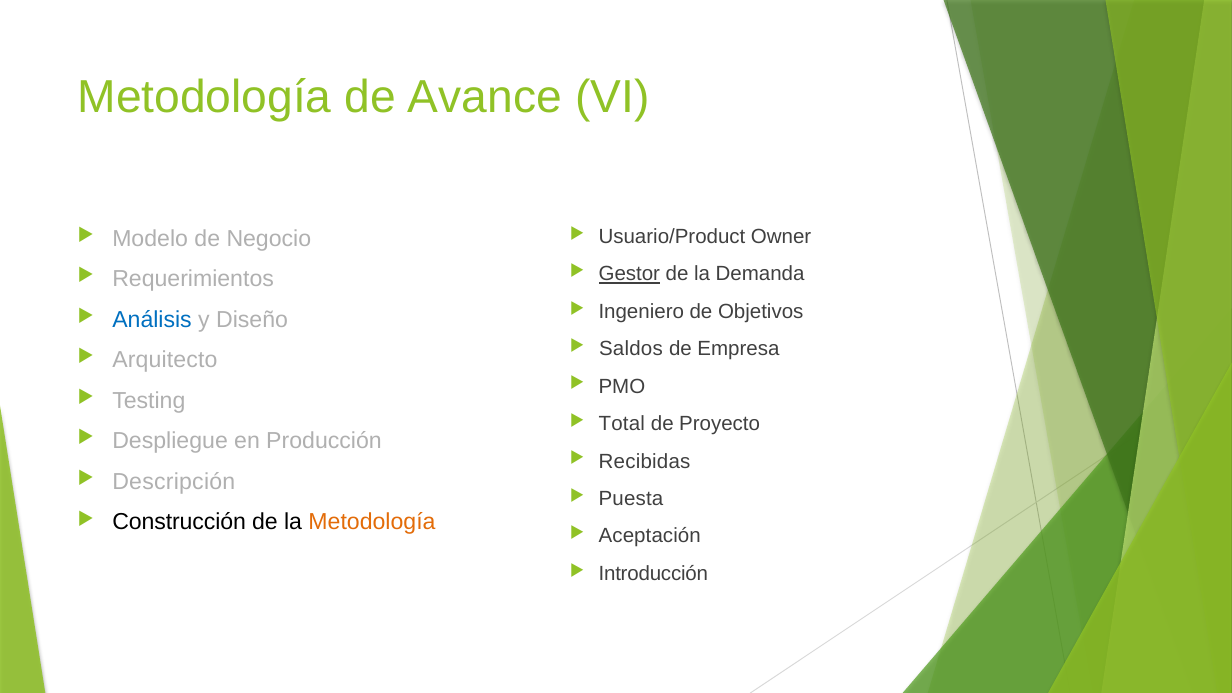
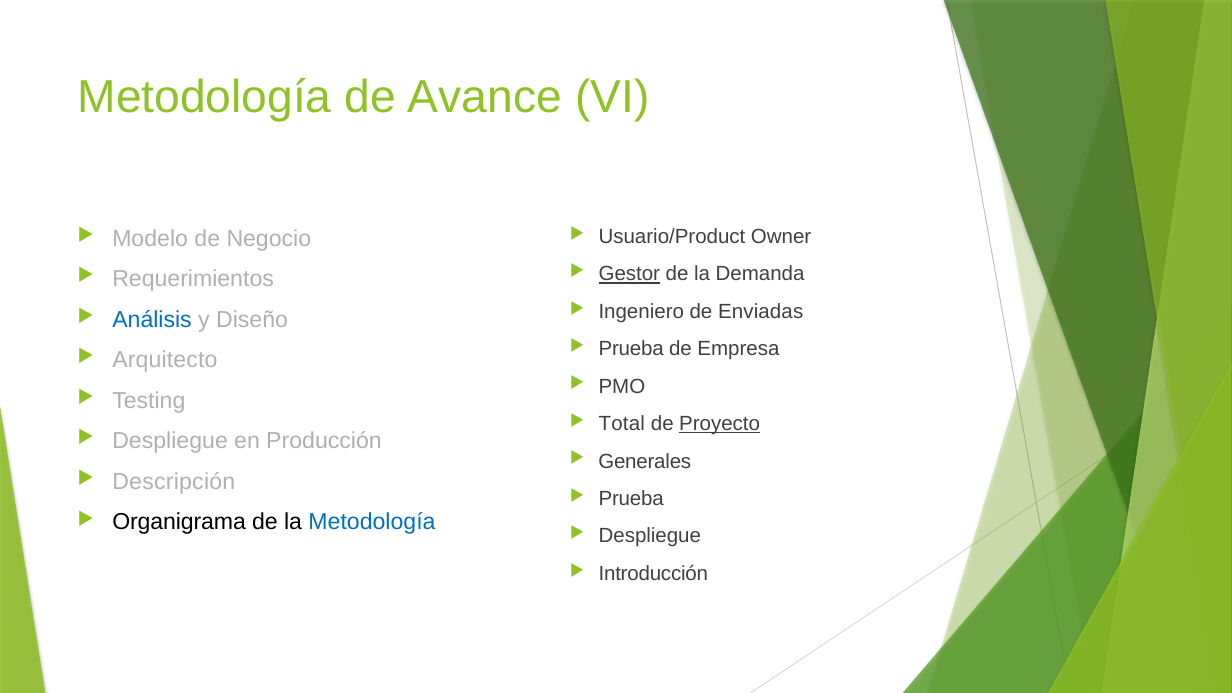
Objetivos: Objetivos -> Enviadas
Saldos at (631, 349): Saldos -> Prueba
Proyecto underline: none -> present
Recibidas: Recibidas -> Generales
Puesta at (631, 499): Puesta -> Prueba
Construcción: Construcción -> Organigrama
Metodología at (372, 522) colour: orange -> blue
Aceptación at (650, 536): Aceptación -> Despliegue
